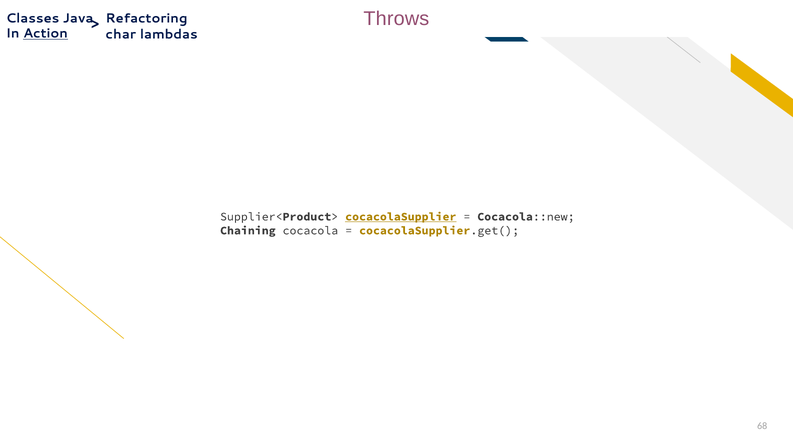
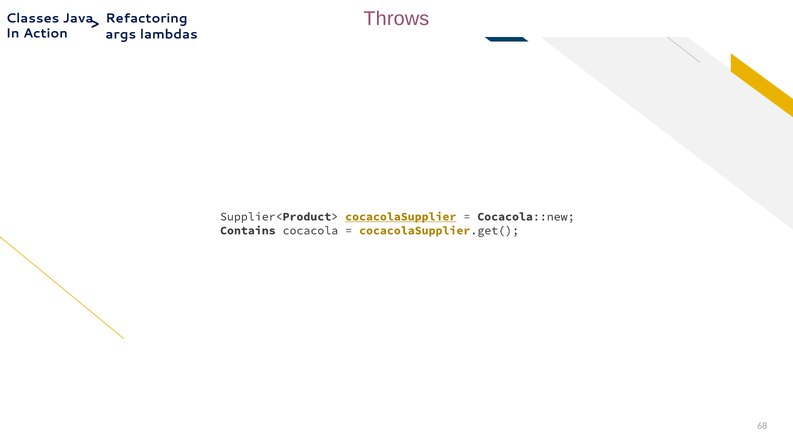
Action underline: present -> none
char: char -> args
Chaining: Chaining -> Contains
